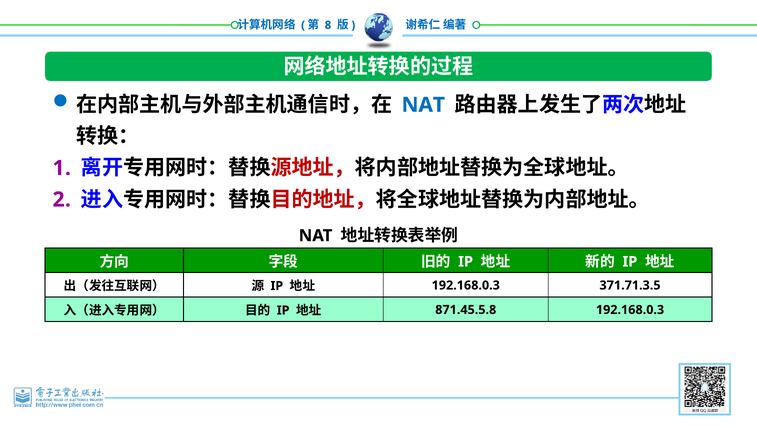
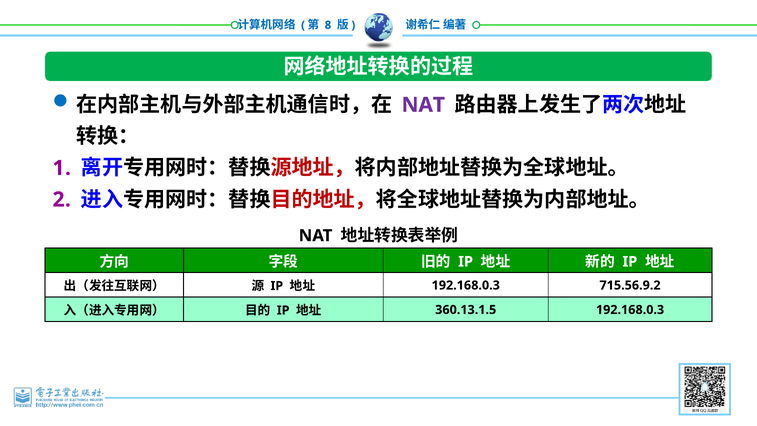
NAT at (423, 105) colour: blue -> purple
371.71.3.5: 371.71.3.5 -> 715.56.9.2
871.45.5.8: 871.45.5.8 -> 360.13.1.5
